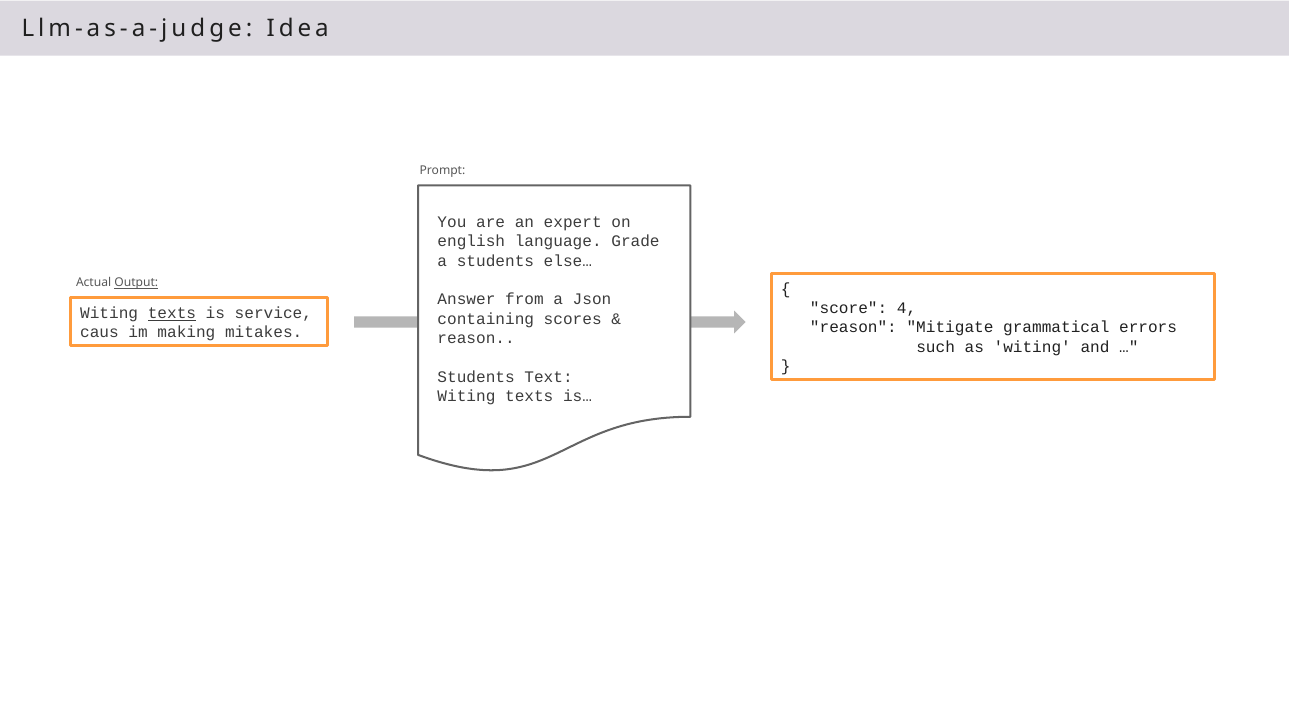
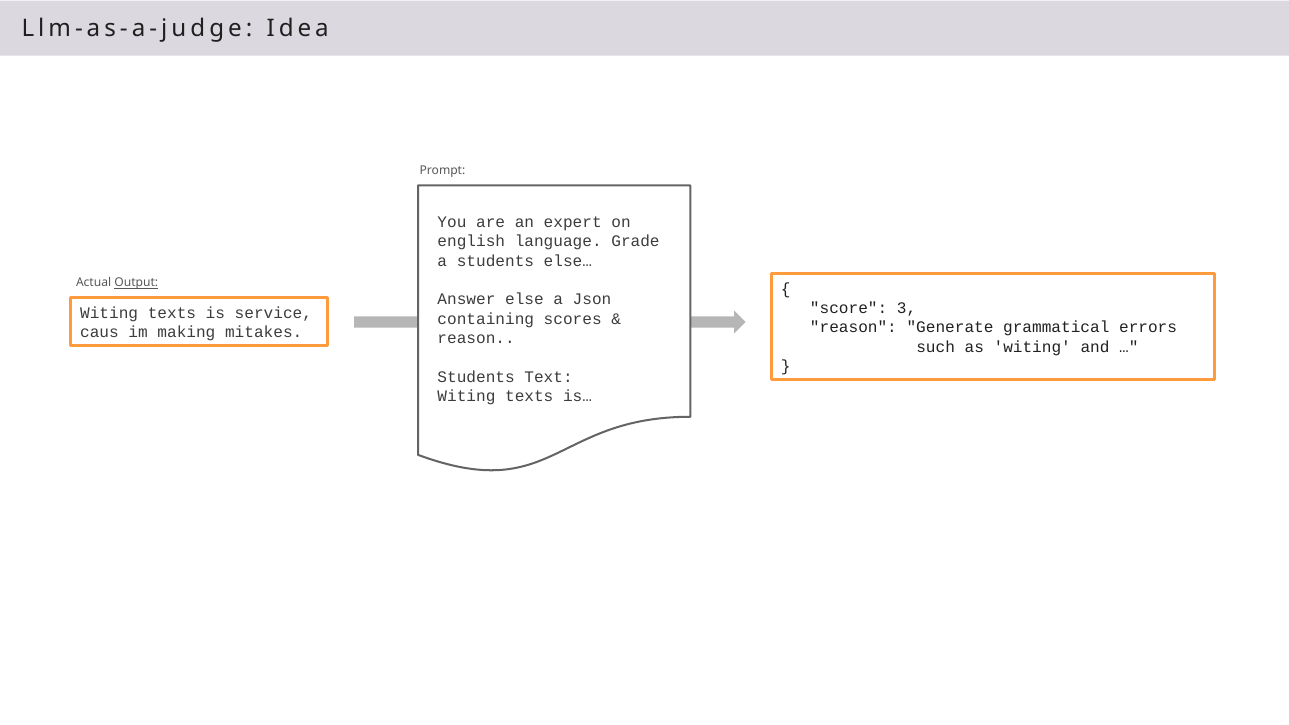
from: from -> else
4: 4 -> 3
texts at (172, 313) underline: present -> none
Mitigate: Mitigate -> Generate
